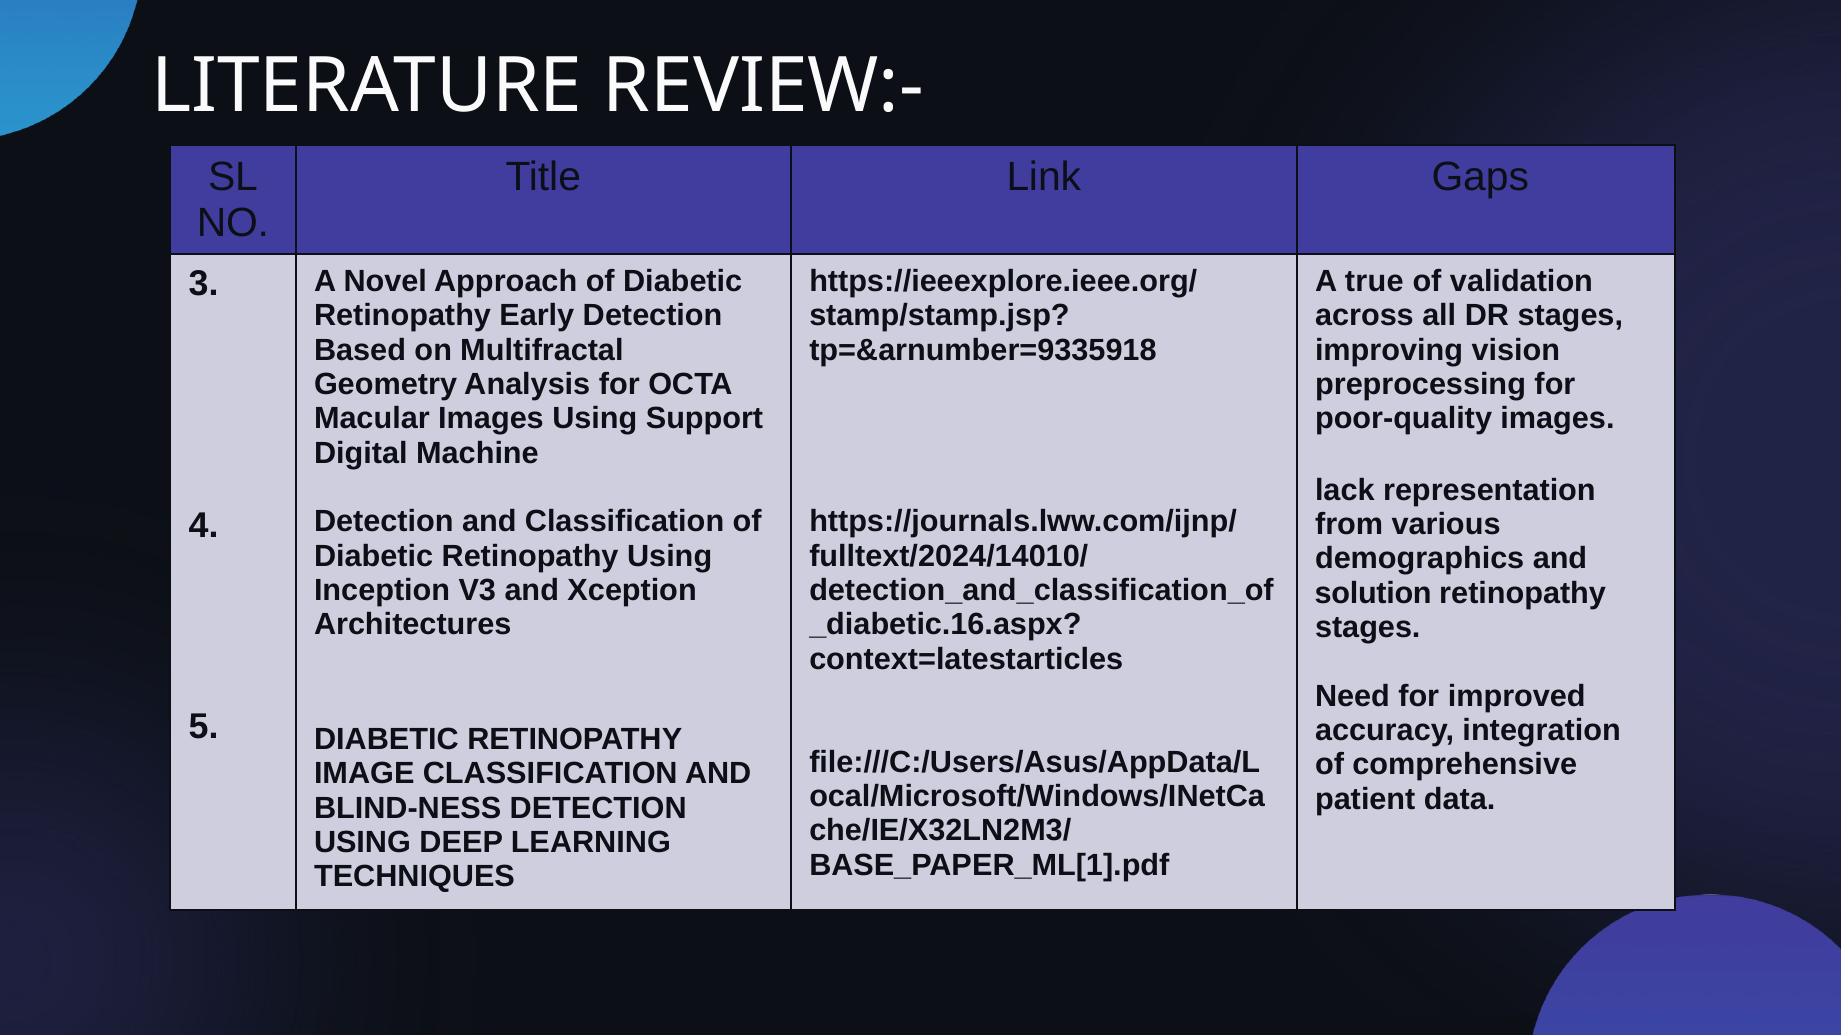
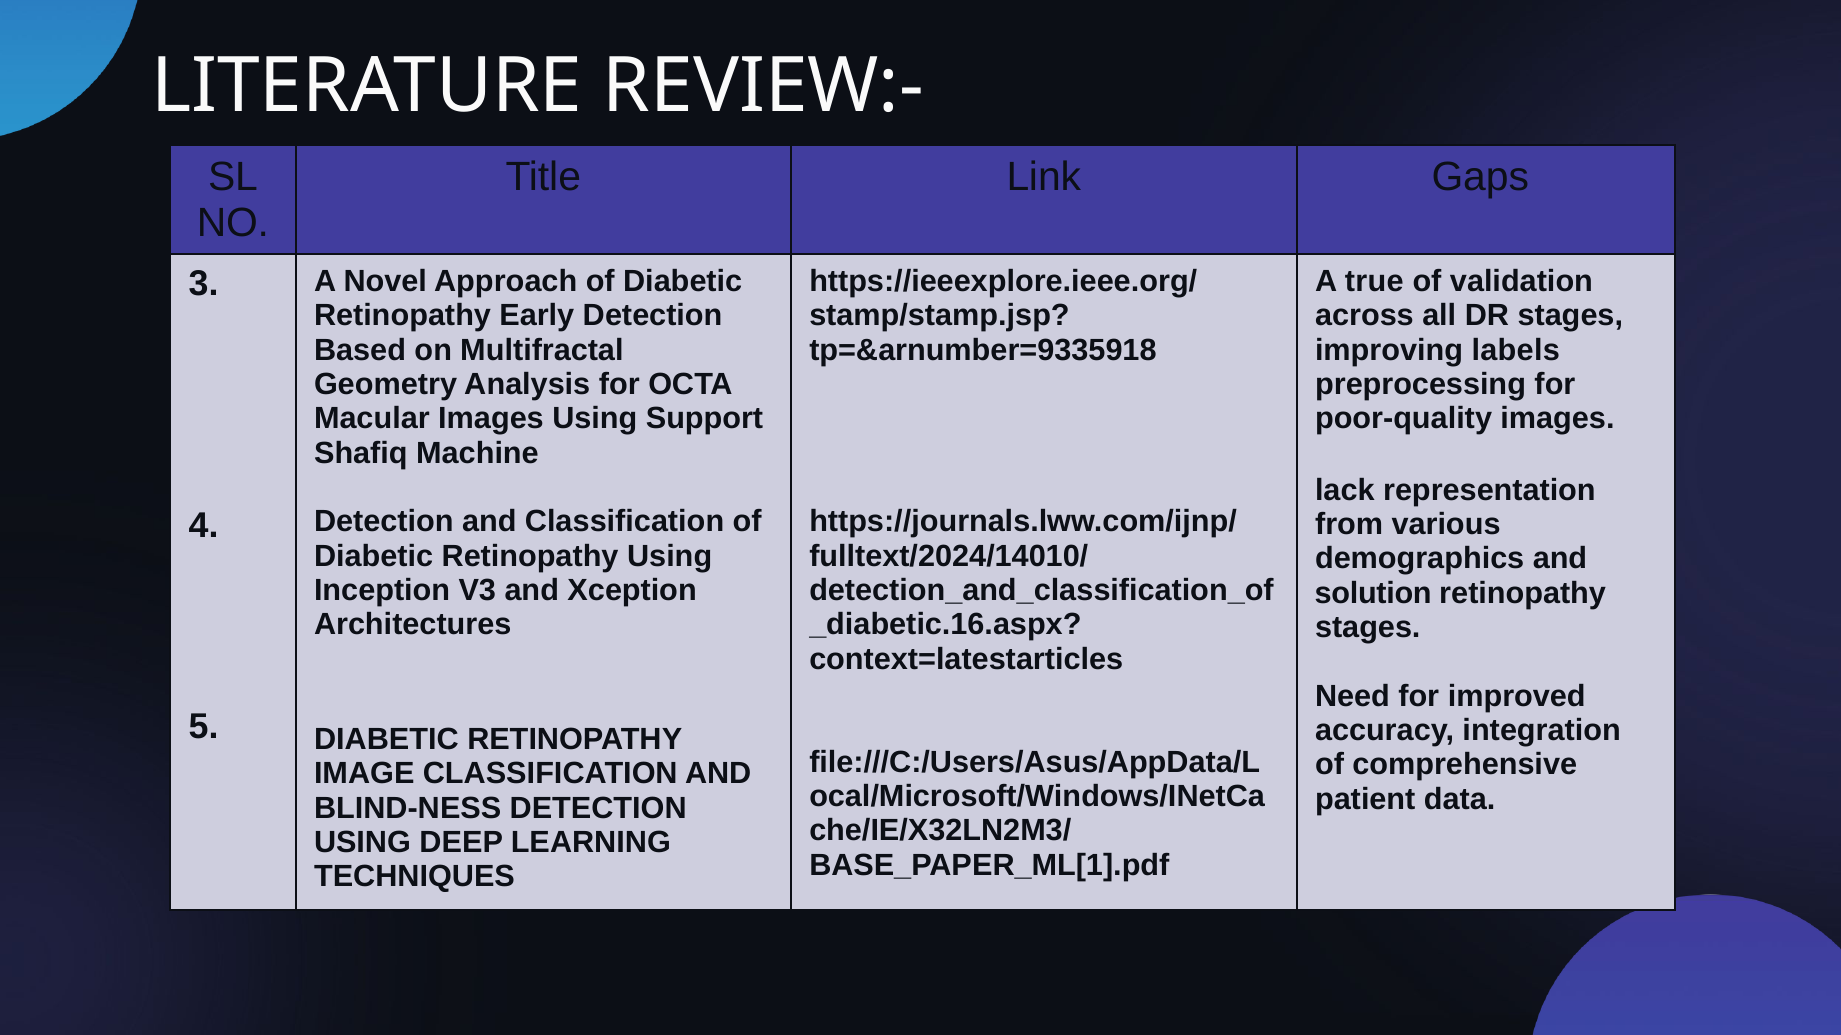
vision: vision -> labels
Digital: Digital -> Shafiq
